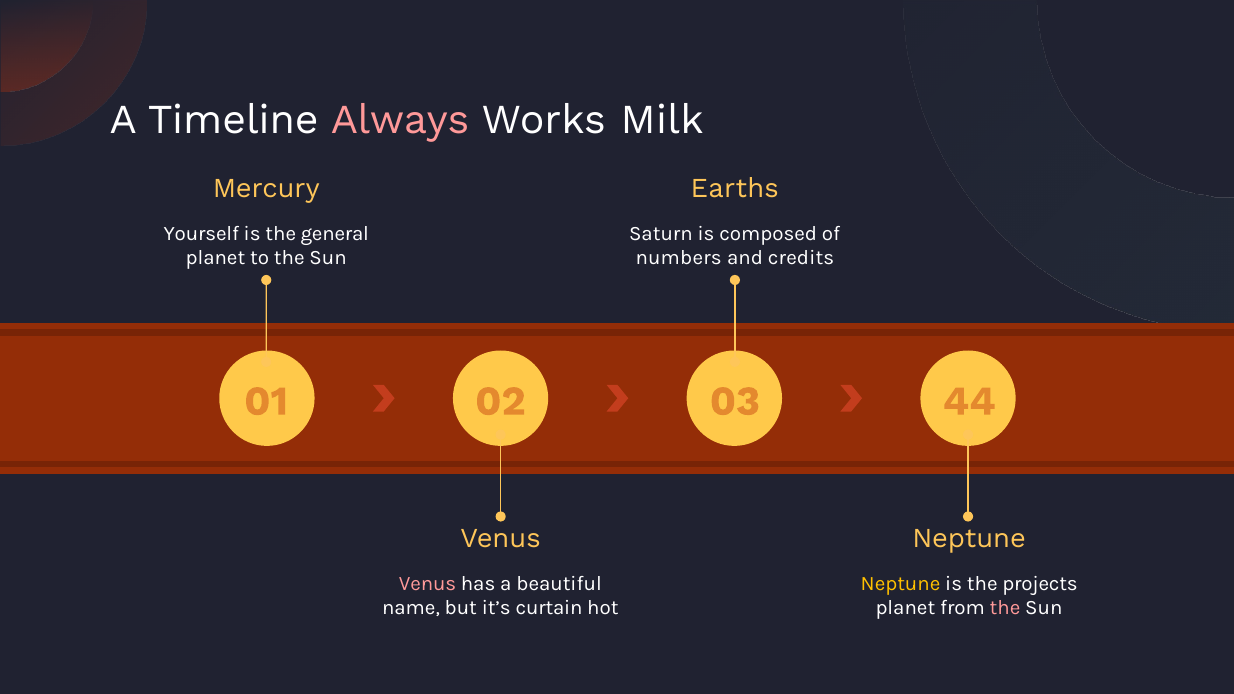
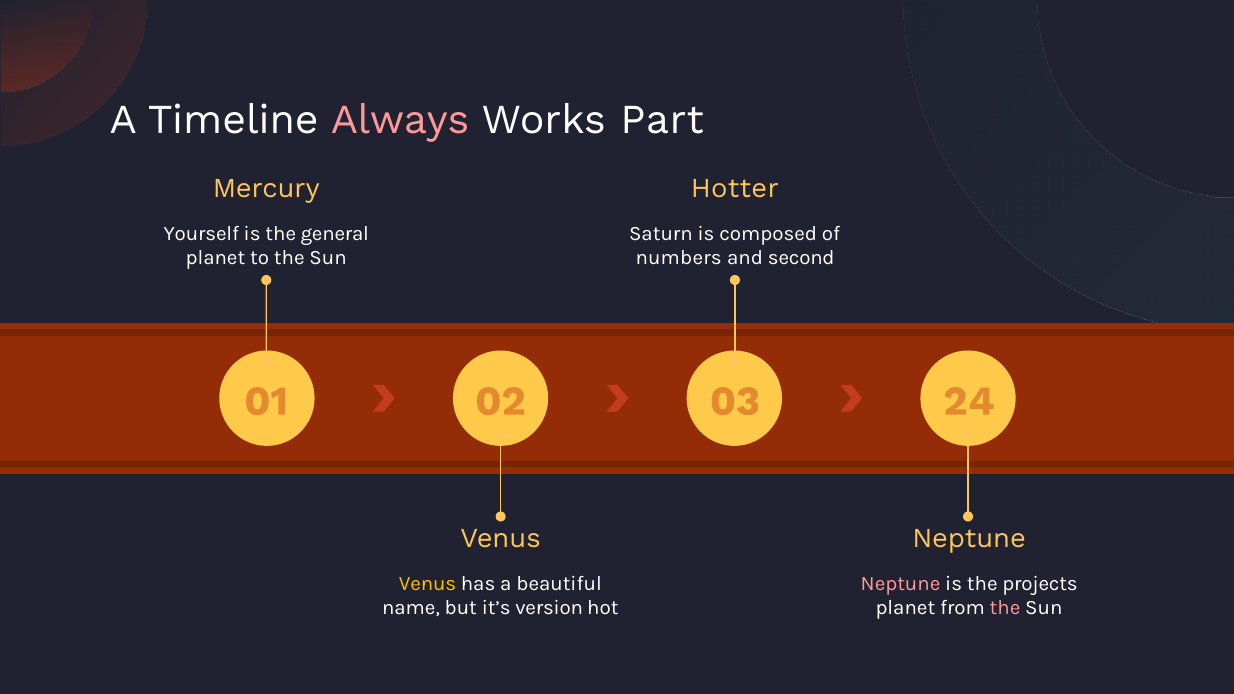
Milk: Milk -> Part
Earths: Earths -> Hotter
credits: credits -> second
44: 44 -> 24
Venus at (428, 584) colour: pink -> yellow
Neptune at (901, 584) colour: yellow -> pink
curtain: curtain -> version
